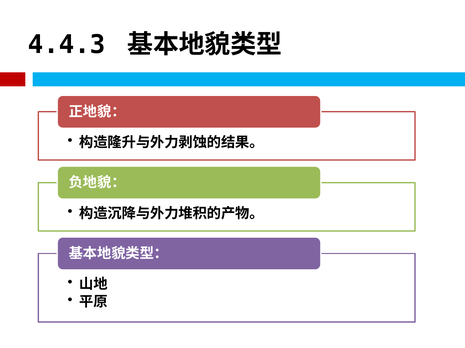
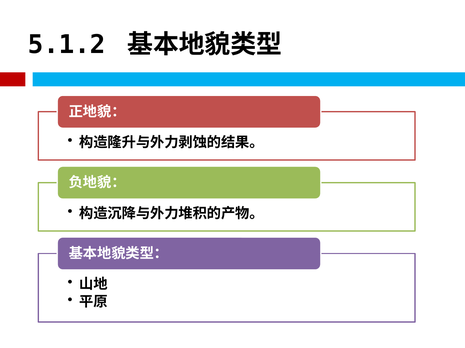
4.4.3: 4.4.3 -> 5.1.2
